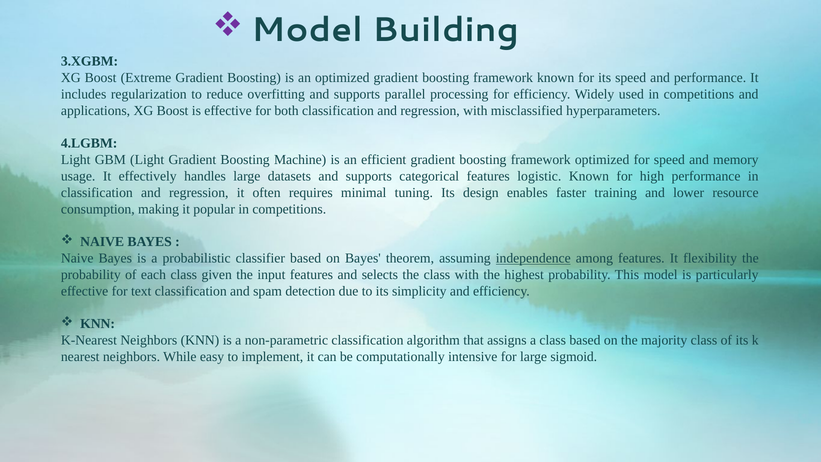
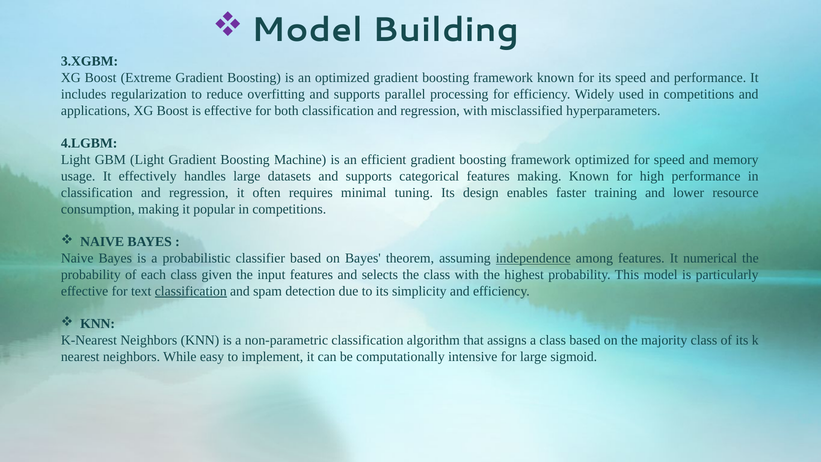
features logistic: logistic -> making
flexibility: flexibility -> numerical
classification at (191, 291) underline: none -> present
